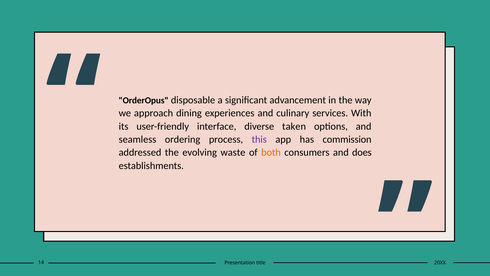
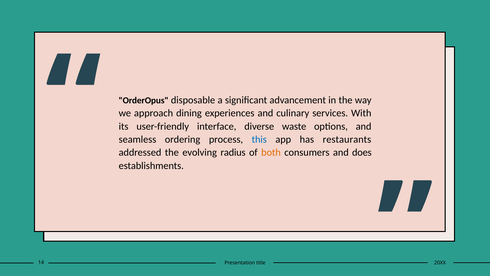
taken: taken -> waste
this colour: purple -> blue
commission: commission -> restaurants
waste: waste -> radius
